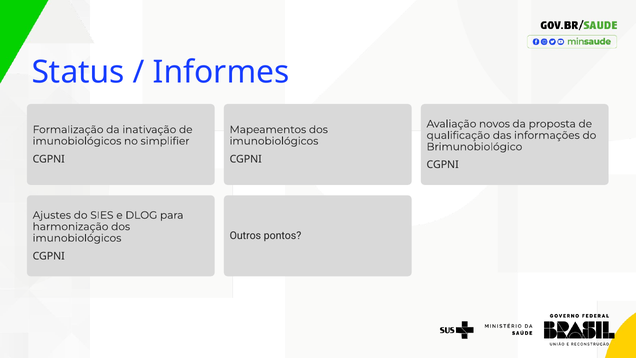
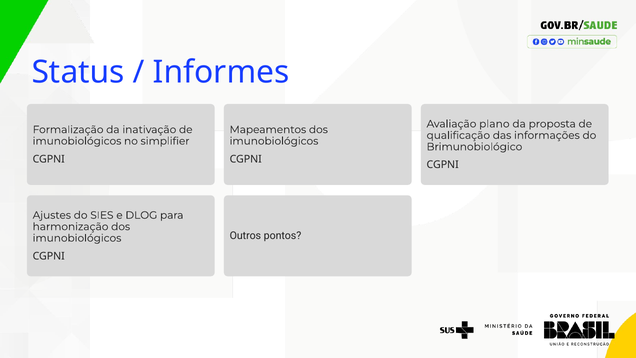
novos: novos -> plano
